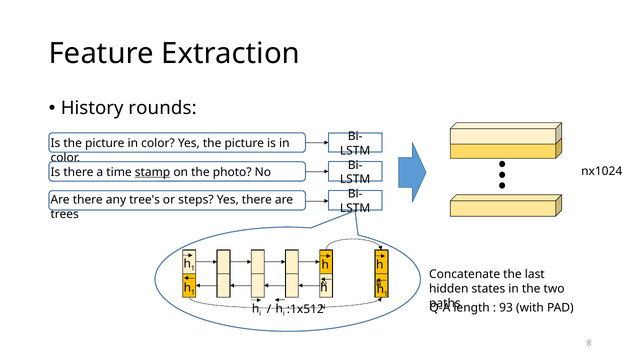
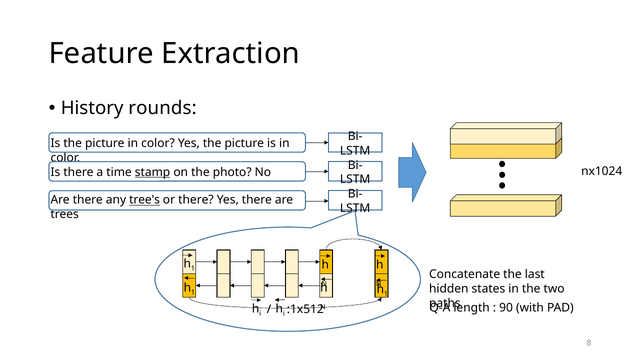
tree's underline: none -> present
or steps: steps -> there
93: 93 -> 90
